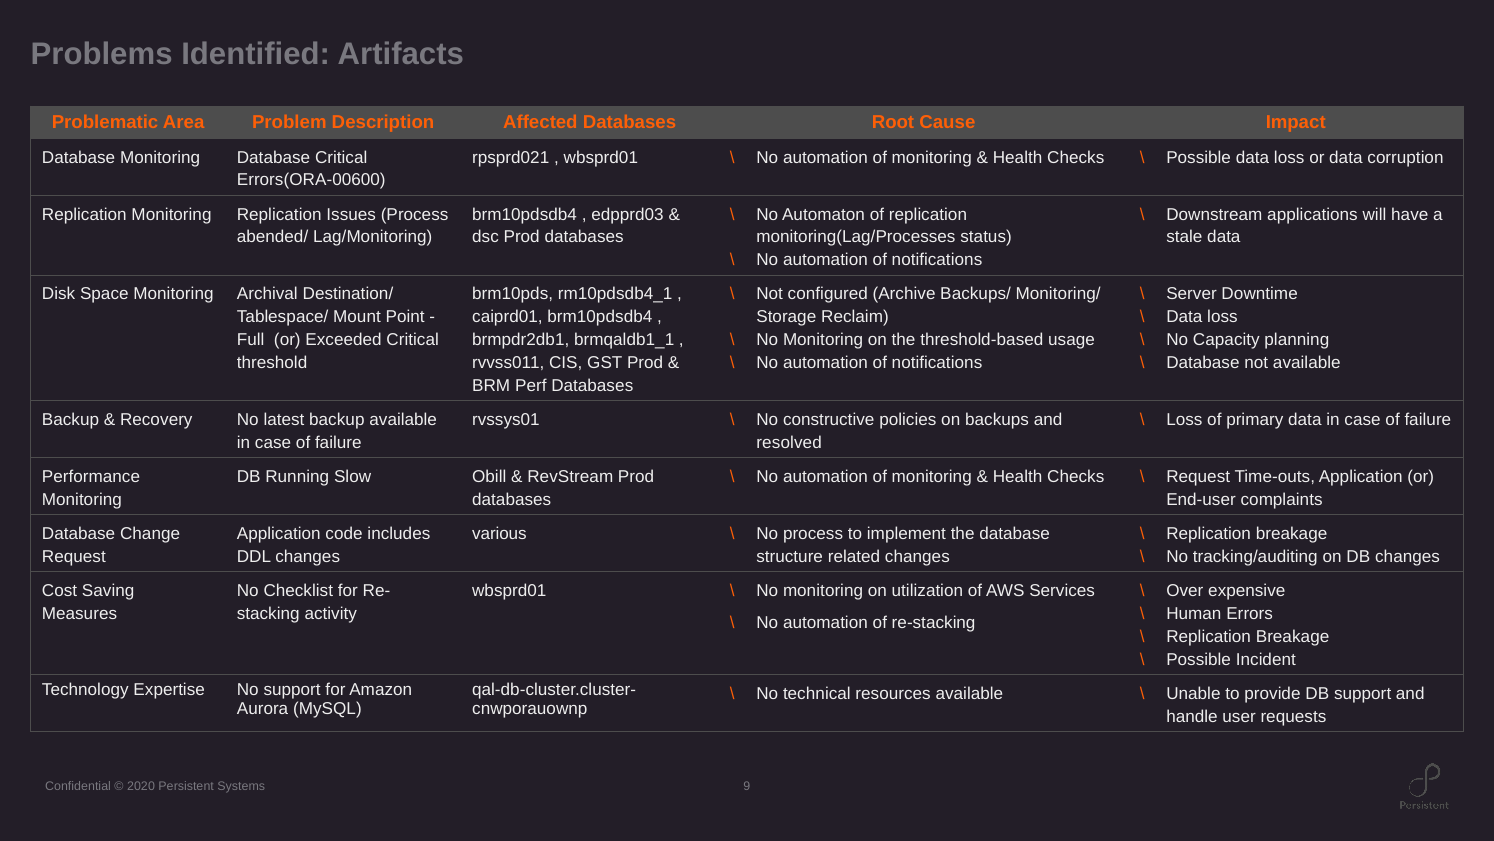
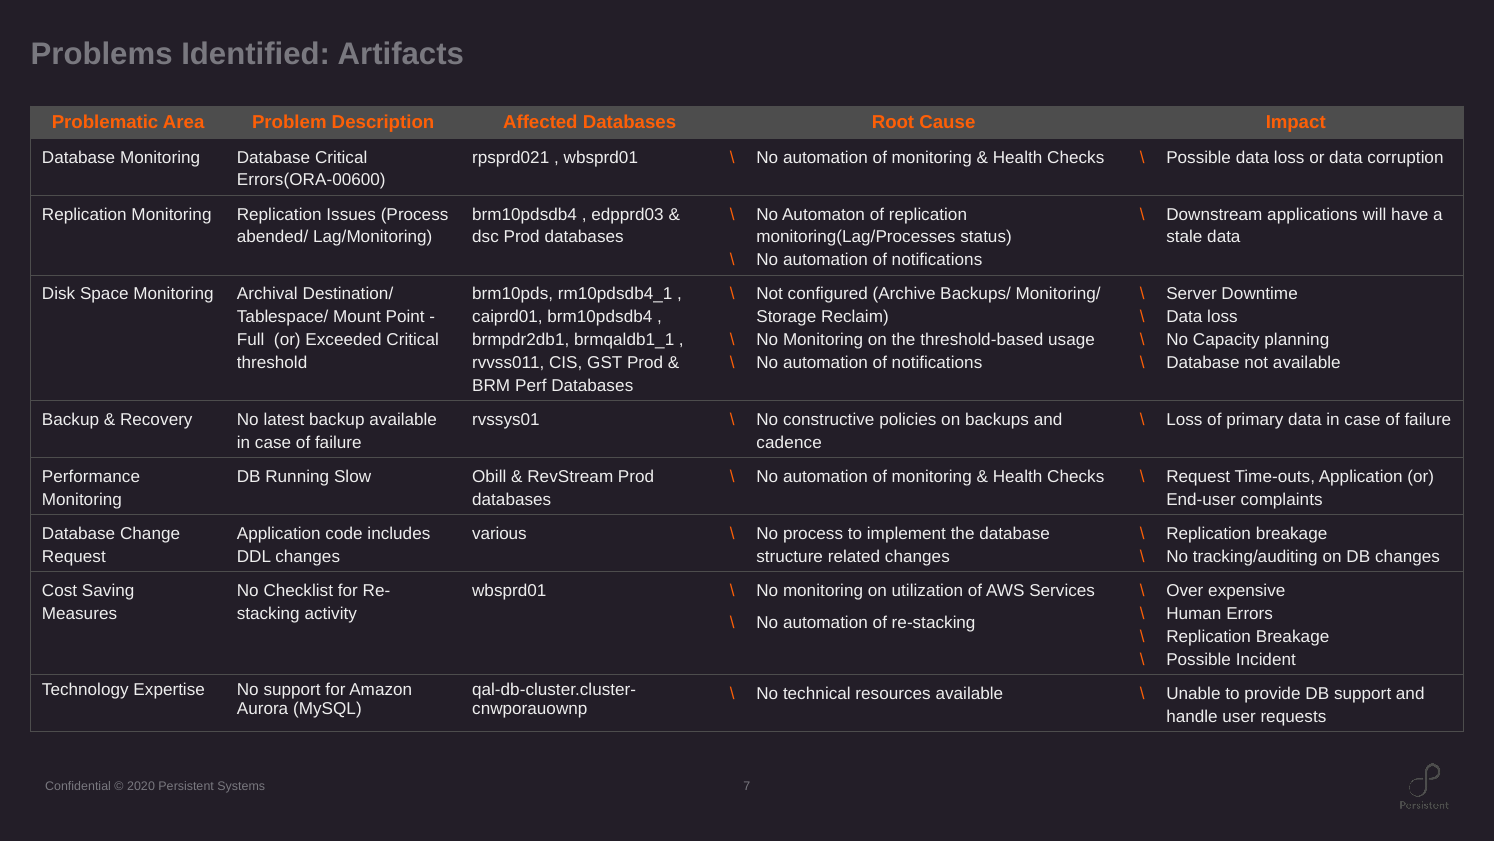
resolved: resolved -> cadence
9: 9 -> 7
